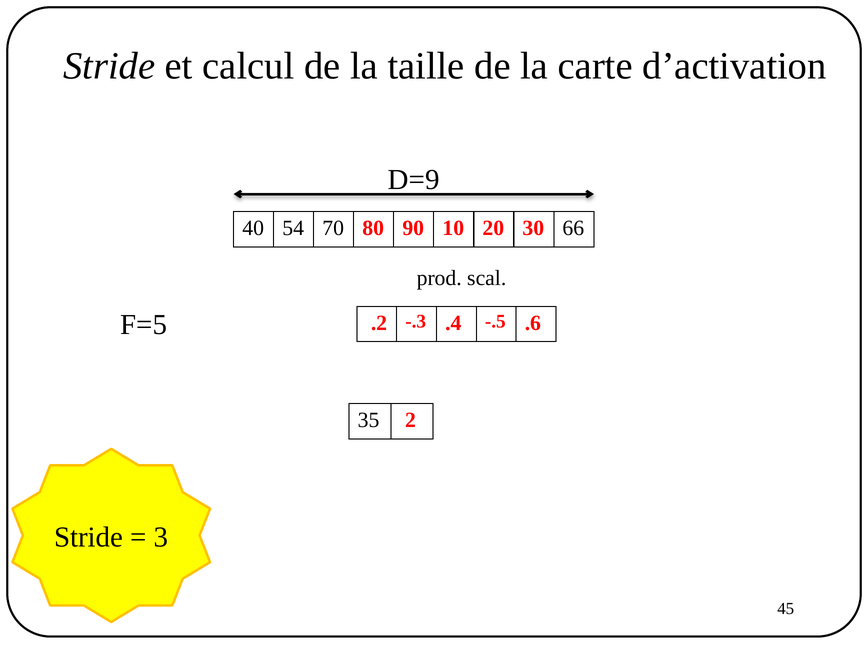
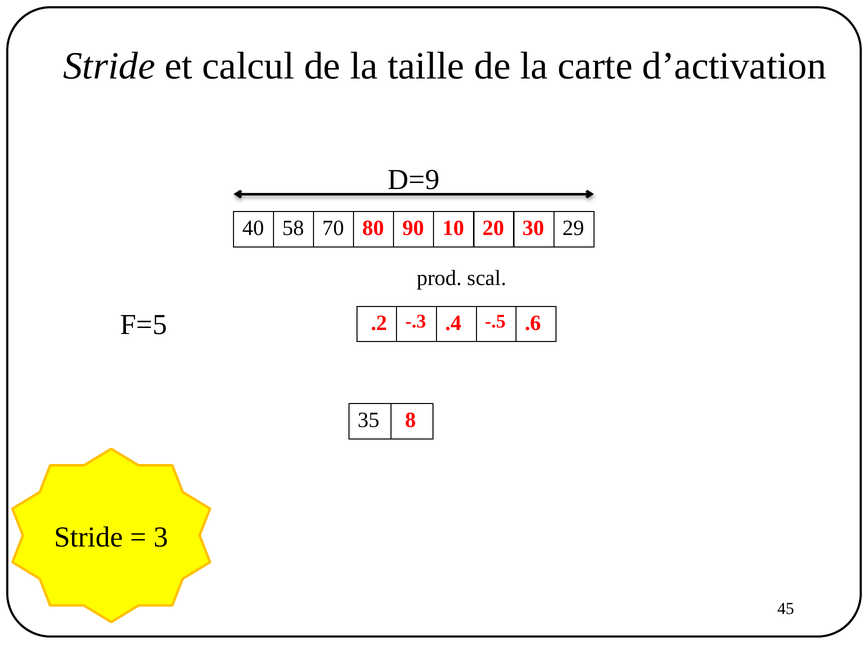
54: 54 -> 58
66: 66 -> 29
2: 2 -> 8
